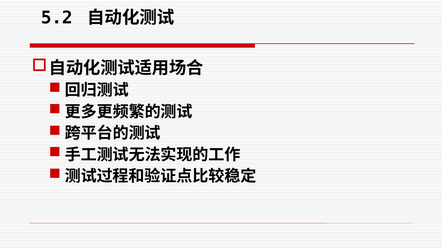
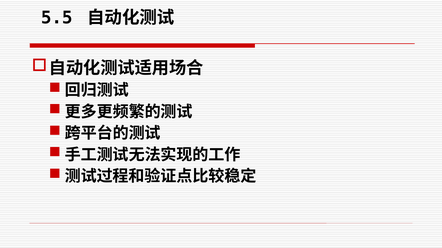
5.2: 5.2 -> 5.5
